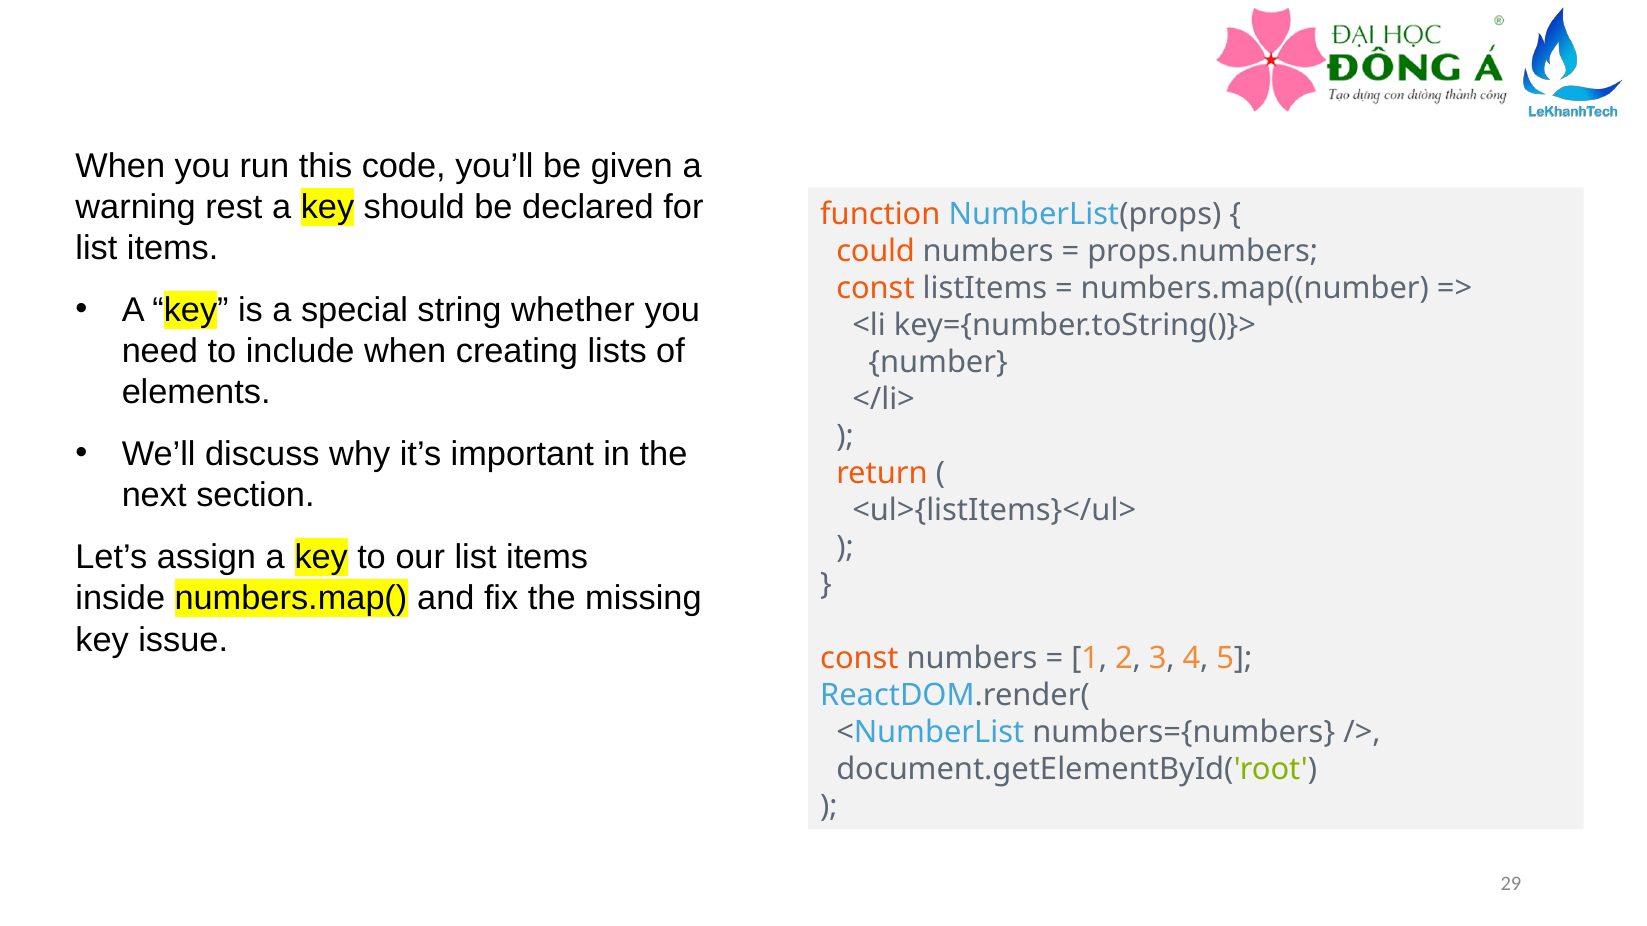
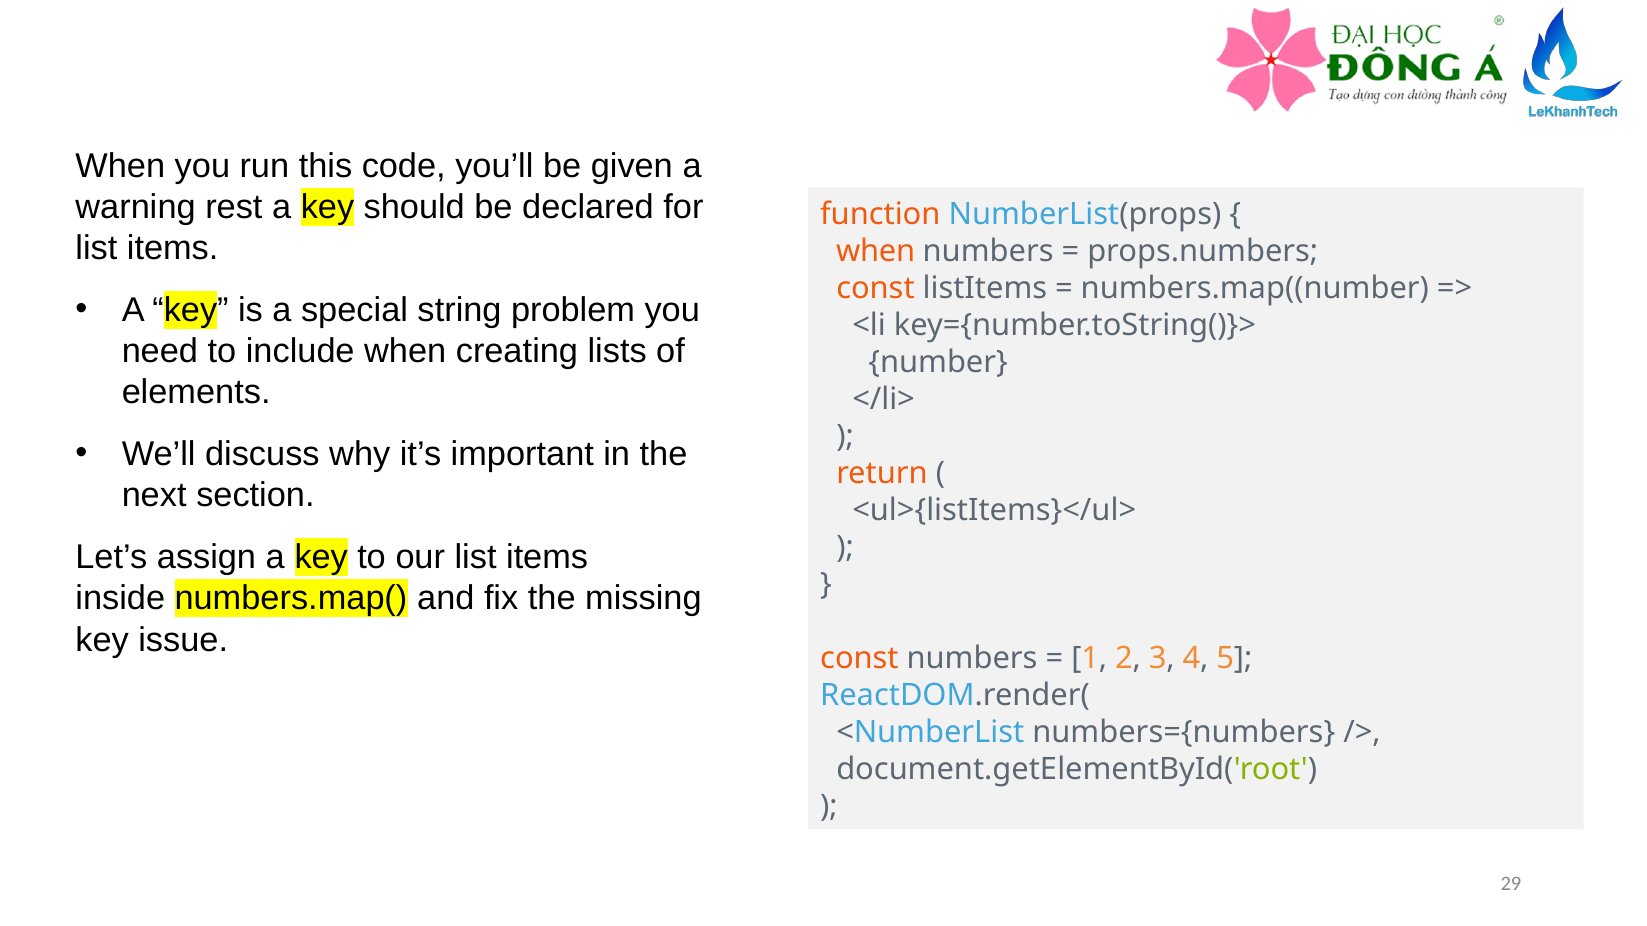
could at (876, 251): could -> when
whether: whether -> problem
